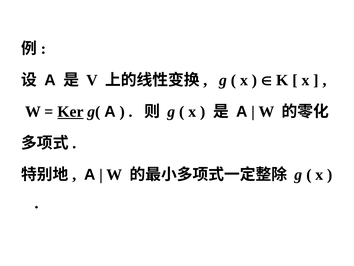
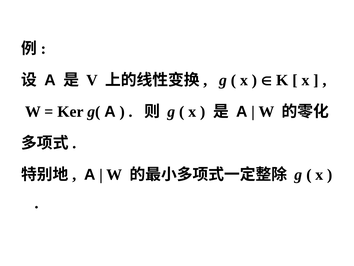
Ker underline: present -> none
